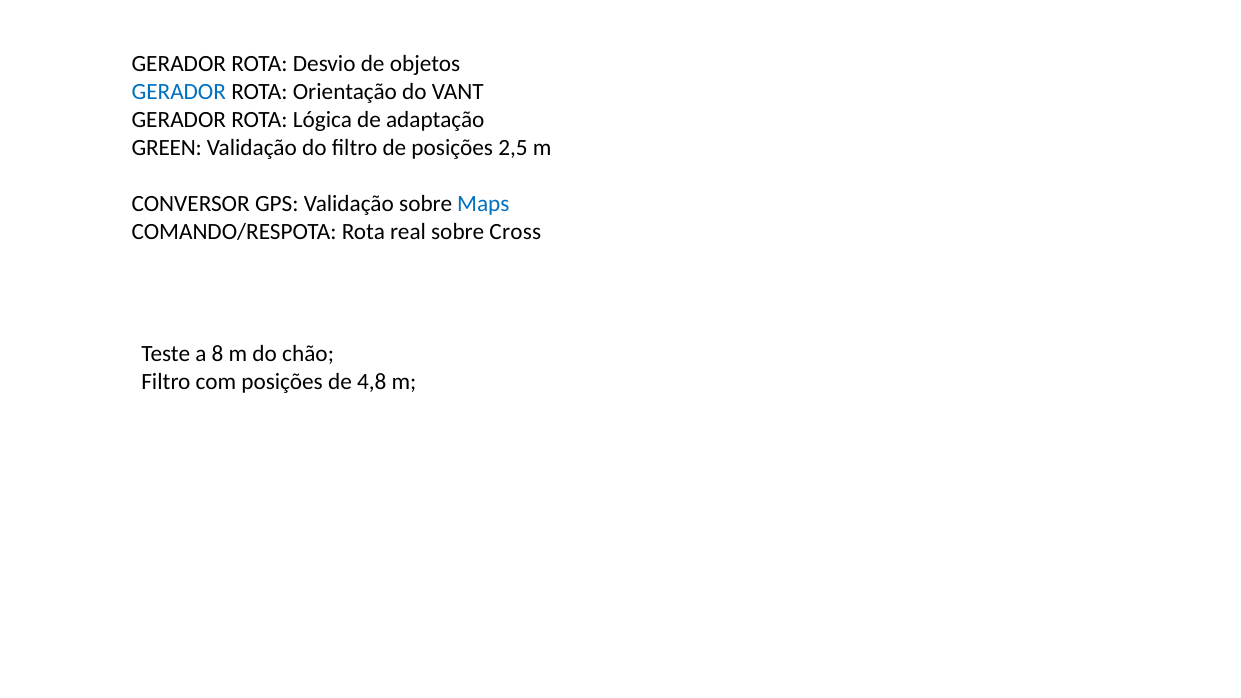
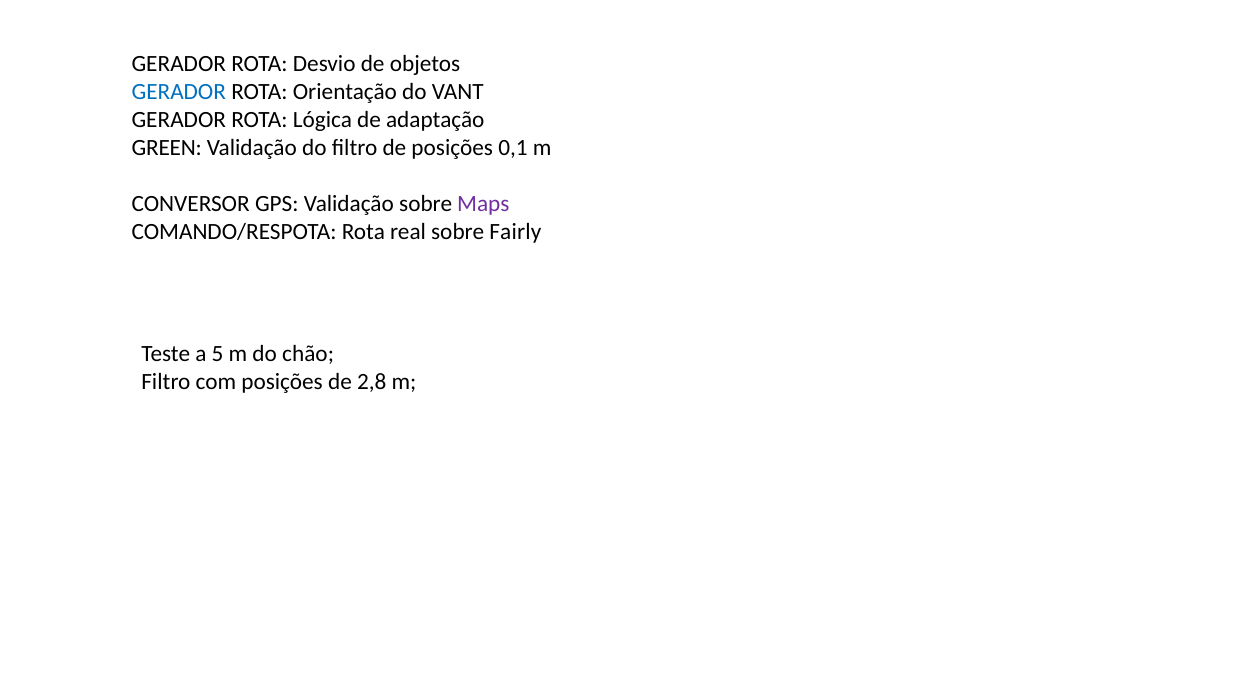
2,5: 2,5 -> 0,1
Maps colour: blue -> purple
Cross: Cross -> Fairly
8: 8 -> 5
4,8: 4,8 -> 2,8
